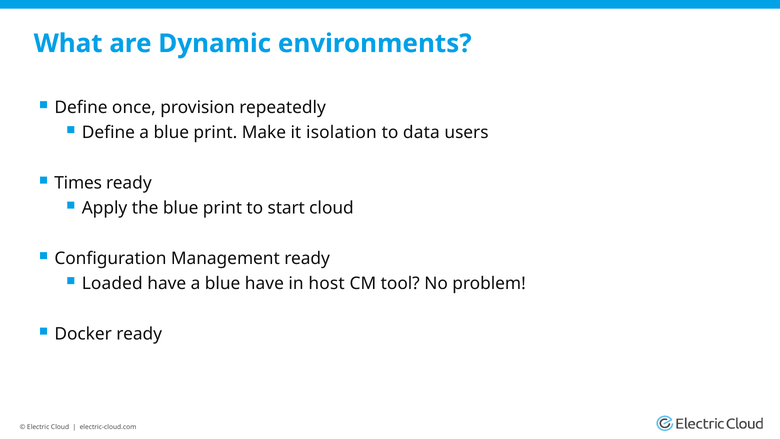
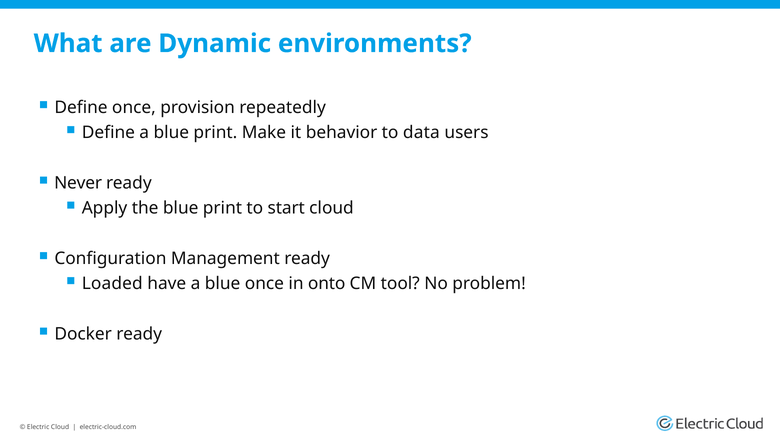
isolation: isolation -> behavior
Times: Times -> Never
blue have: have -> once
host: host -> onto
